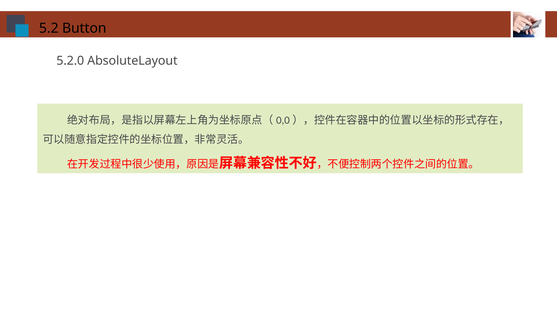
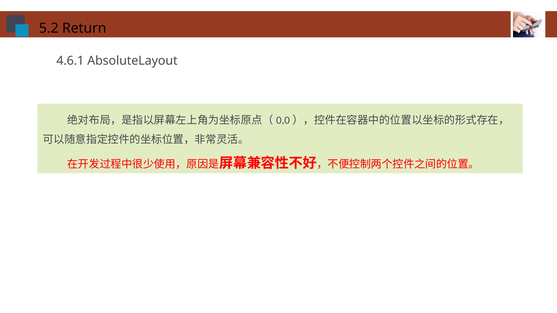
Button: Button -> Return
5.2.0: 5.2.0 -> 4.6.1
